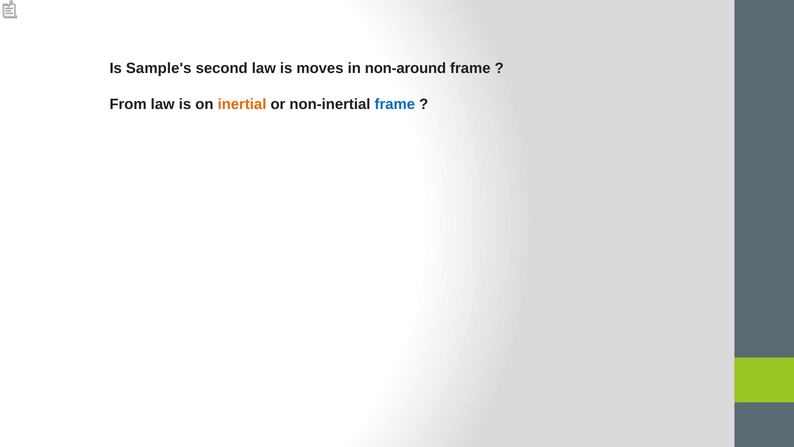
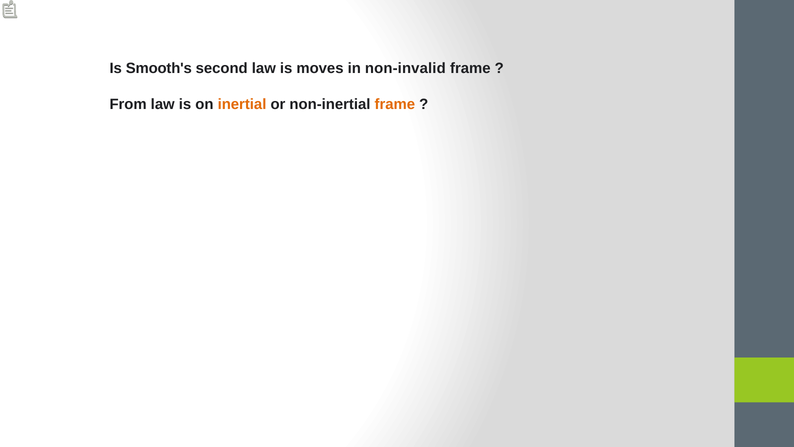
Sample's: Sample's -> Smooth's
non-around: non-around -> non-invalid
frame at (395, 104) colour: blue -> orange
